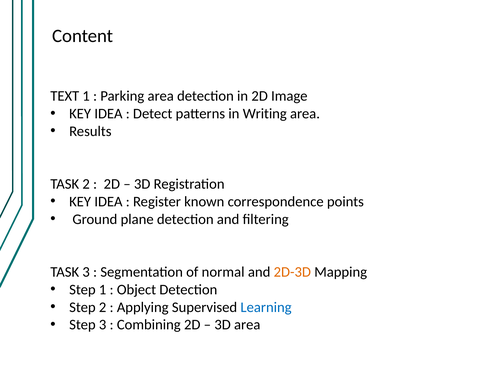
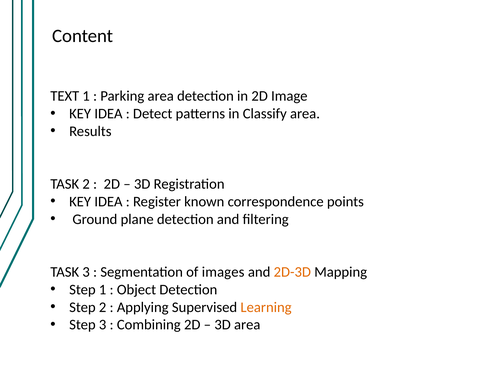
Writing: Writing -> Classify
normal: normal -> images
Learning colour: blue -> orange
